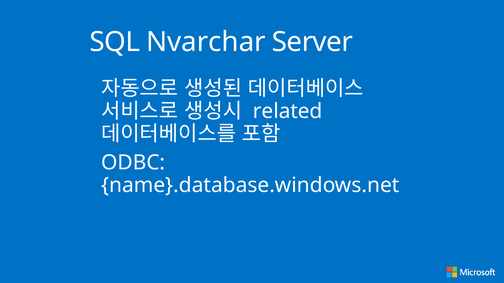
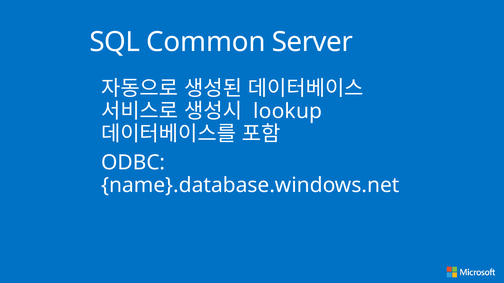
Nvarchar: Nvarchar -> Common
related: related -> lookup
